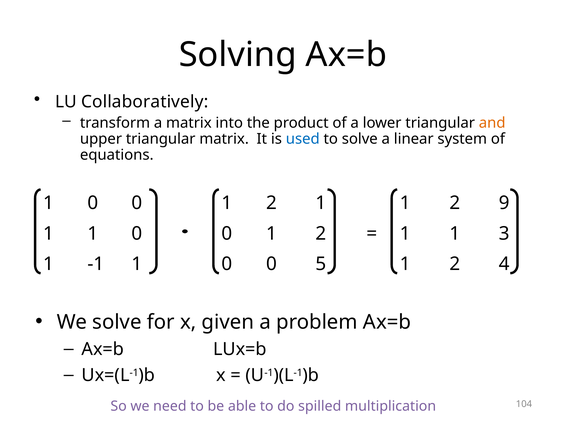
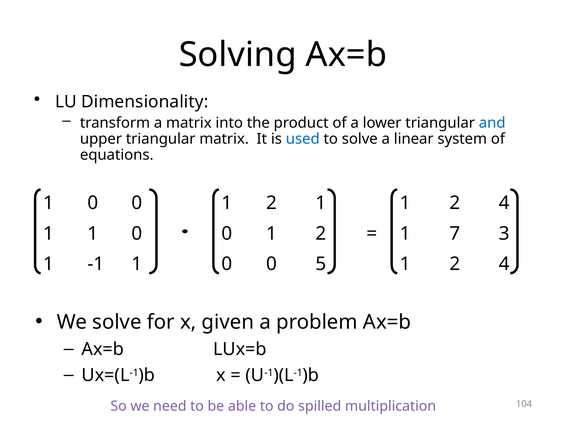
Collaboratively: Collaboratively -> Dimensionality
and colour: orange -> blue
1 1 2 9: 9 -> 4
1 at (455, 234): 1 -> 7
